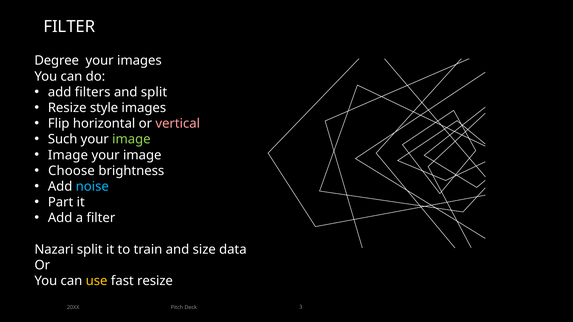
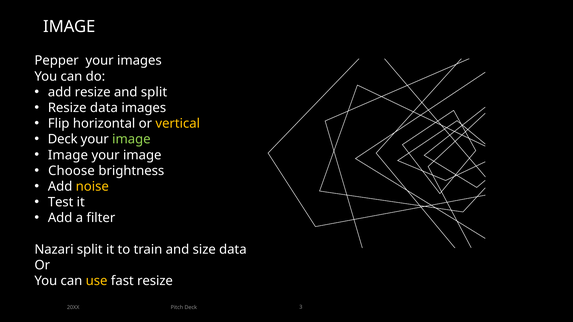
FILTER at (69, 27): FILTER -> IMAGE
Degree: Degree -> Pepper
add filters: filters -> resize
Resize style: style -> data
vertical colour: pink -> yellow
Such at (63, 139): Such -> Deck
noise colour: light blue -> yellow
Part: Part -> Test
